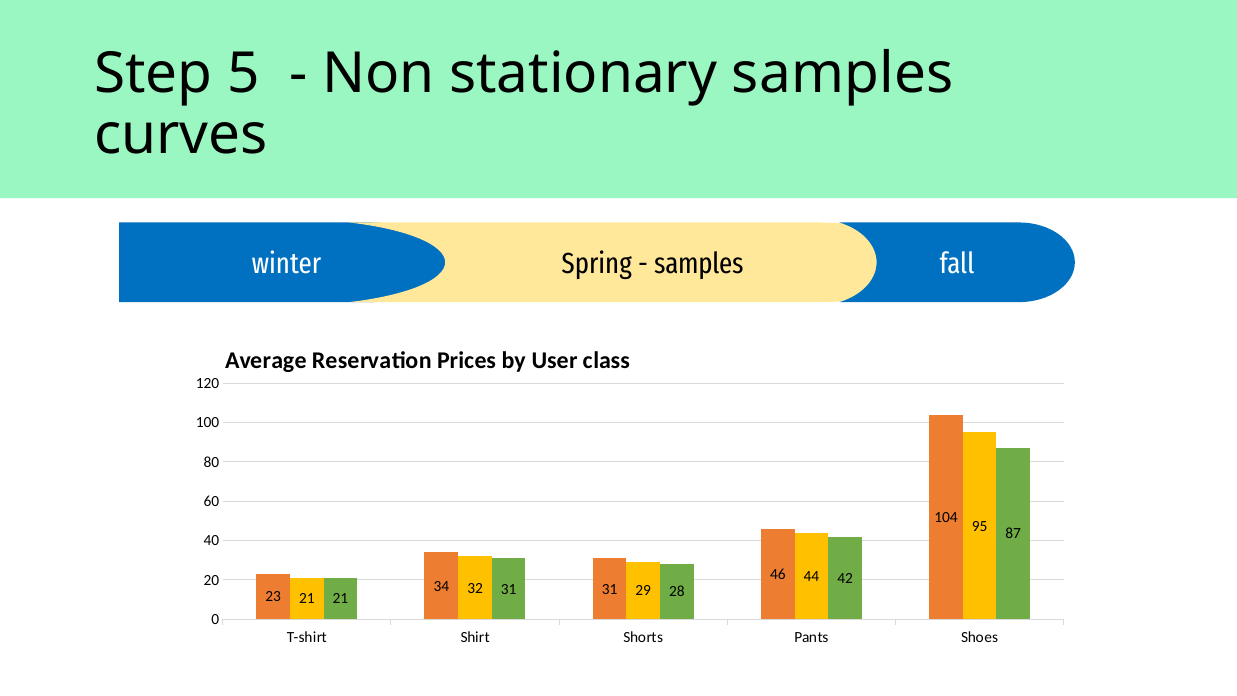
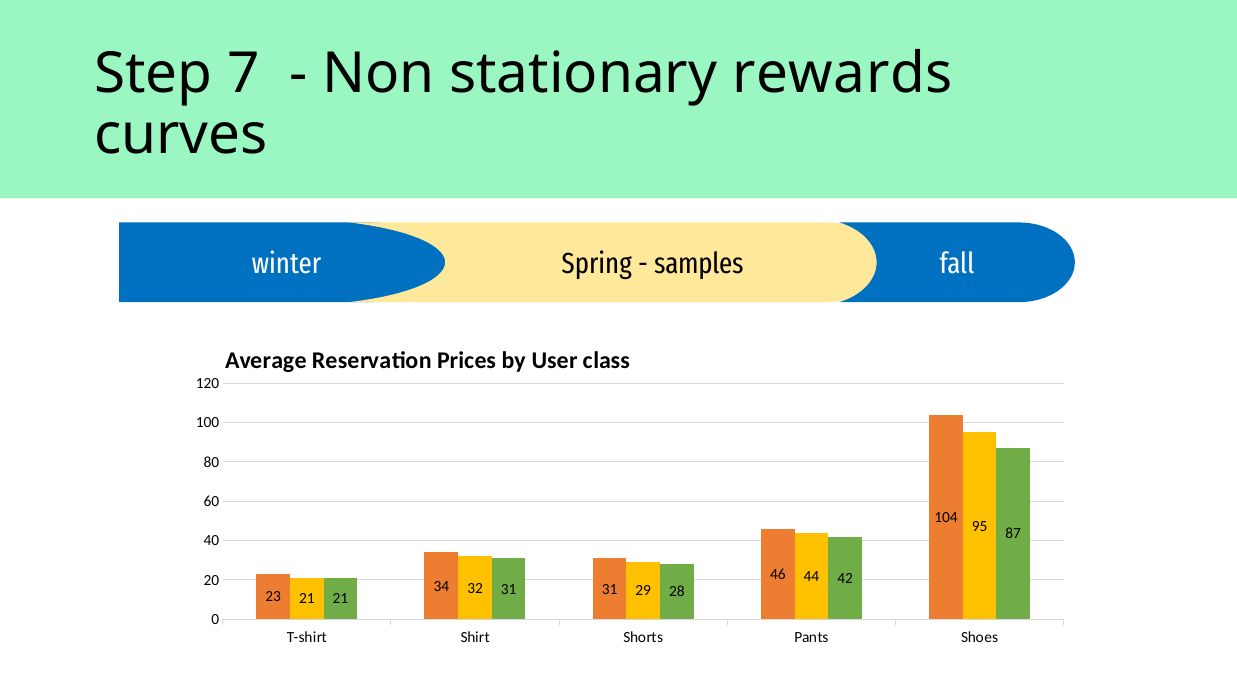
5: 5 -> 7
stationary samples: samples -> rewards
